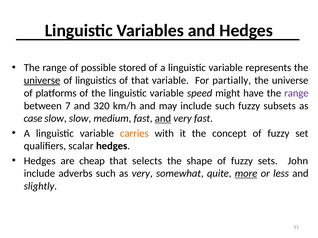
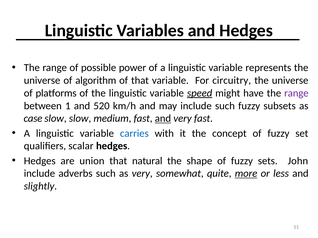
stored: stored -> power
universe at (42, 81) underline: present -> none
linguistics: linguistics -> algorithm
partially: partially -> circuitry
speed underline: none -> present
7: 7 -> 1
320: 320 -> 520
carries colour: orange -> blue
cheap: cheap -> union
selects: selects -> natural
